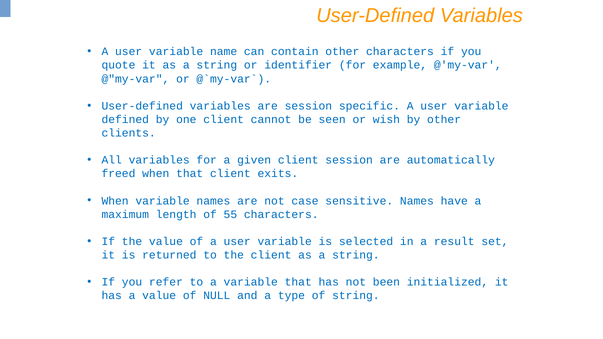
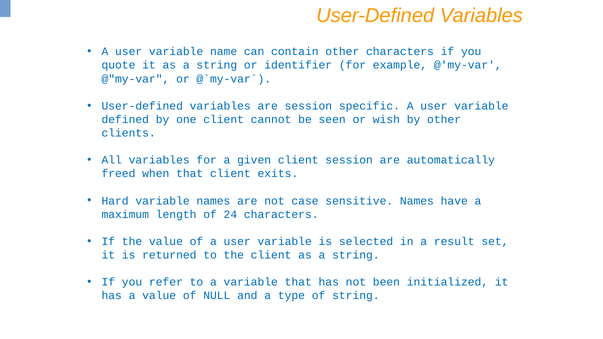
When at (115, 201): When -> Hard
55: 55 -> 24
